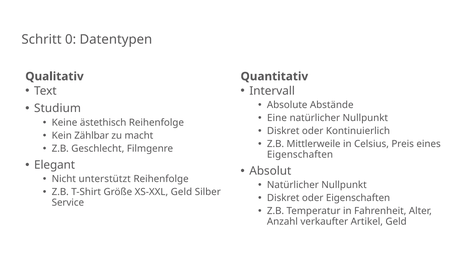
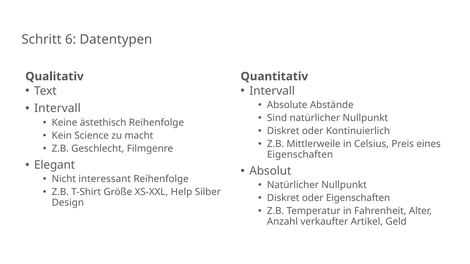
0: 0 -> 6
Studium at (58, 109): Studium -> Intervall
Eine: Eine -> Sind
Zählbar: Zählbar -> Science
unterstützt: unterstützt -> interessant
XS-XXL Geld: Geld -> Help
Service: Service -> Design
